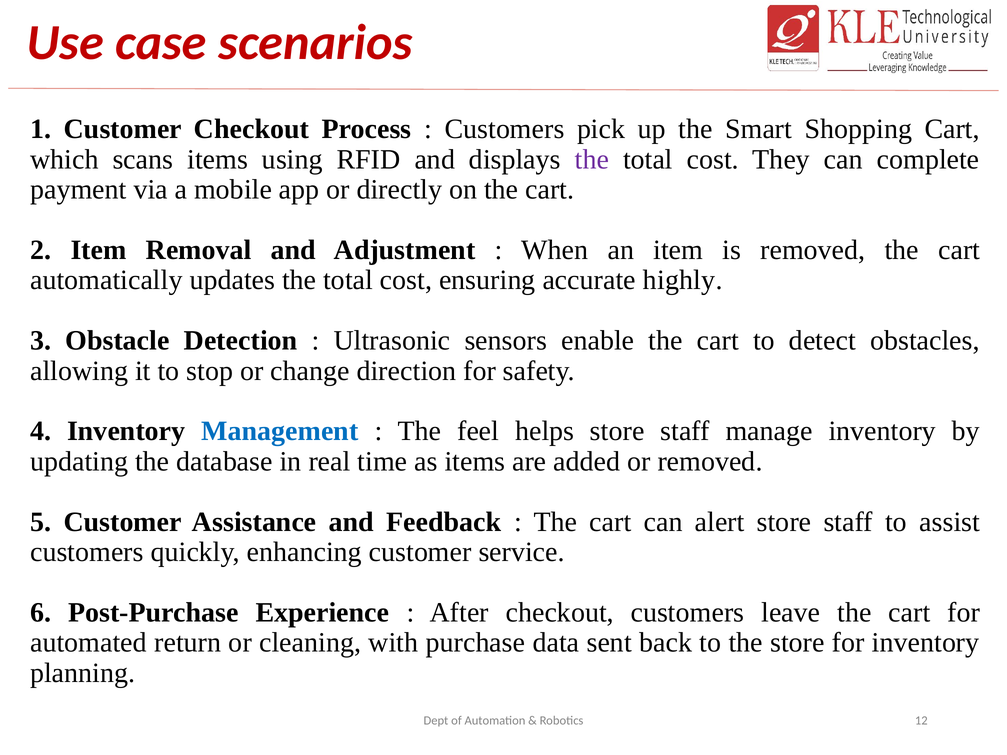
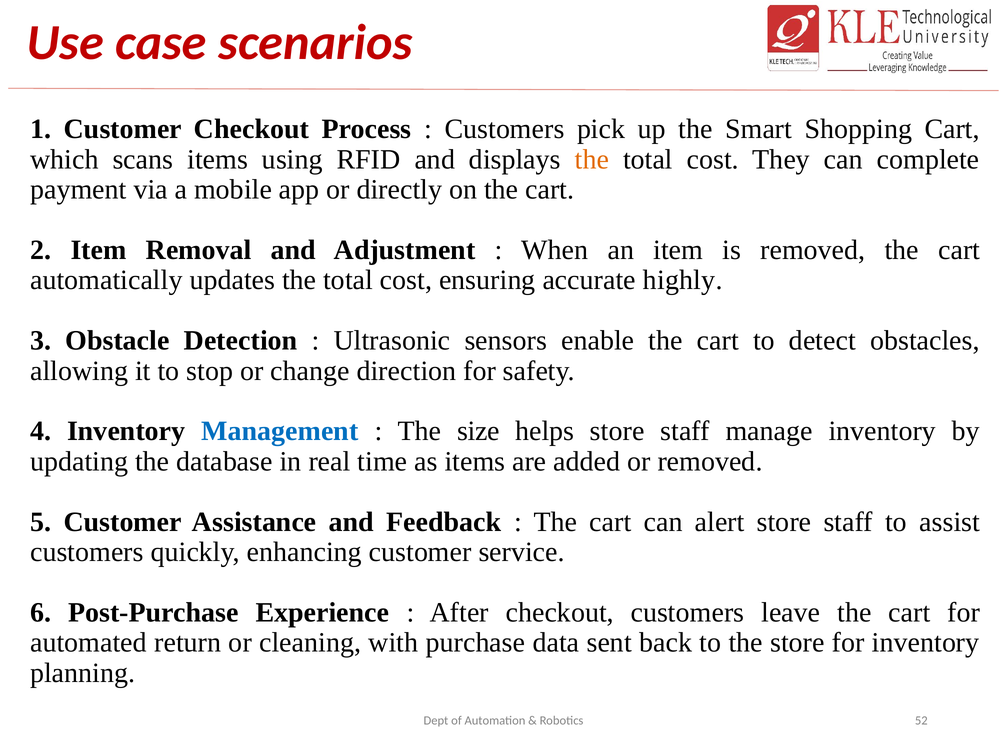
the at (592, 159) colour: purple -> orange
feel: feel -> size
12: 12 -> 52
